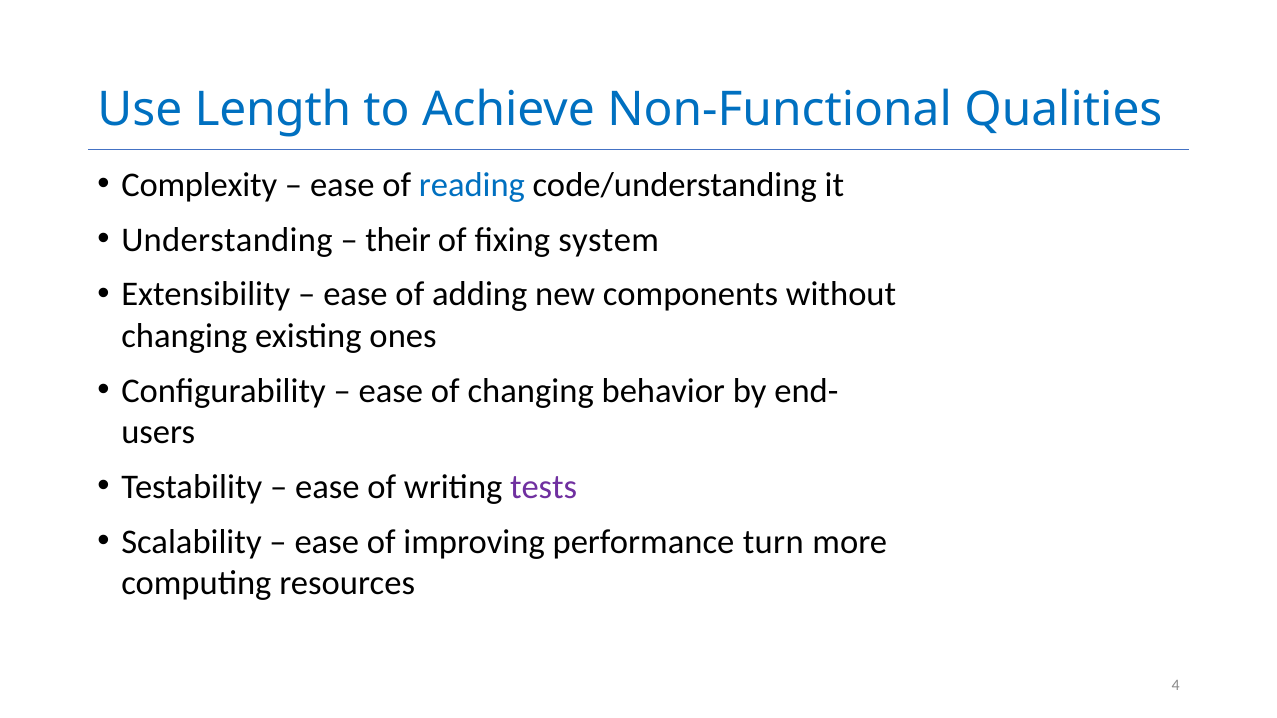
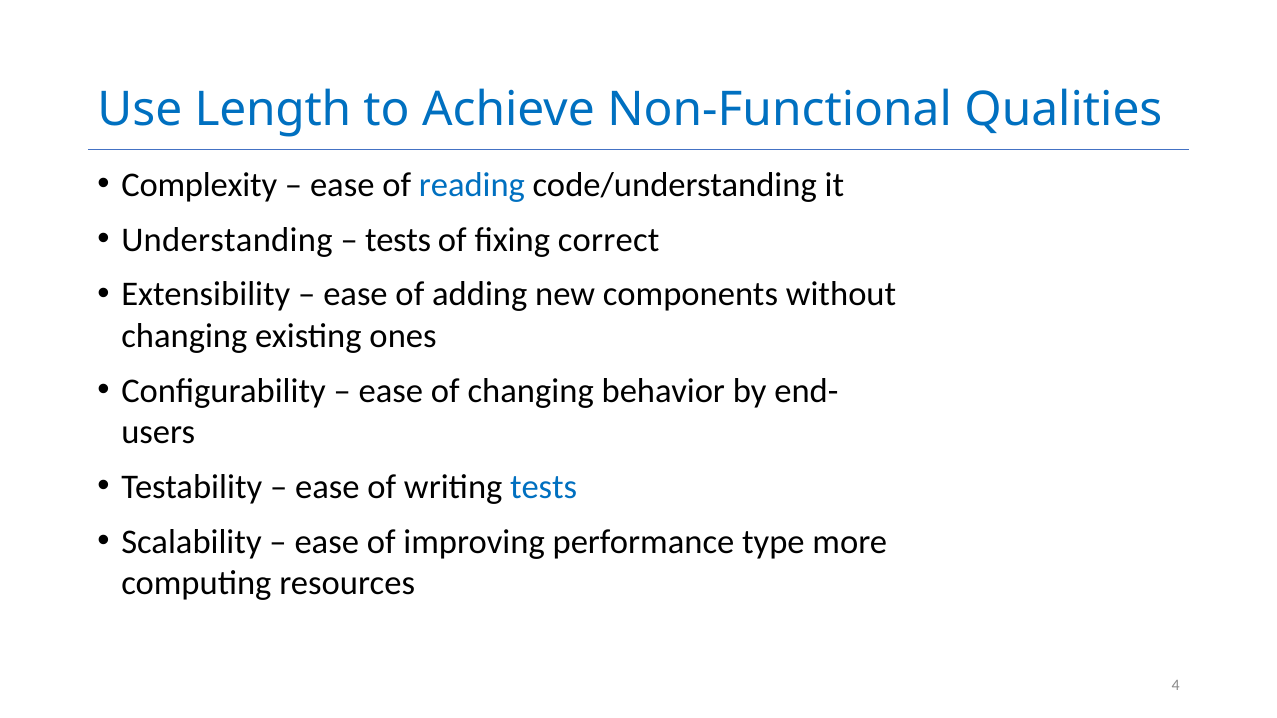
their at (398, 240): their -> tests
system: system -> correct
tests at (544, 487) colour: purple -> blue
turn: turn -> type
